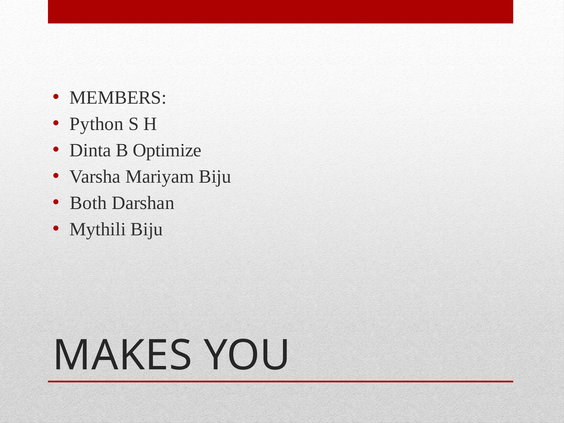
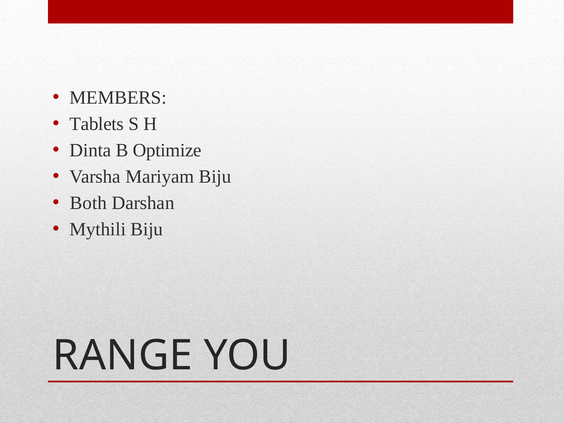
Python: Python -> Tablets
MAKES: MAKES -> RANGE
